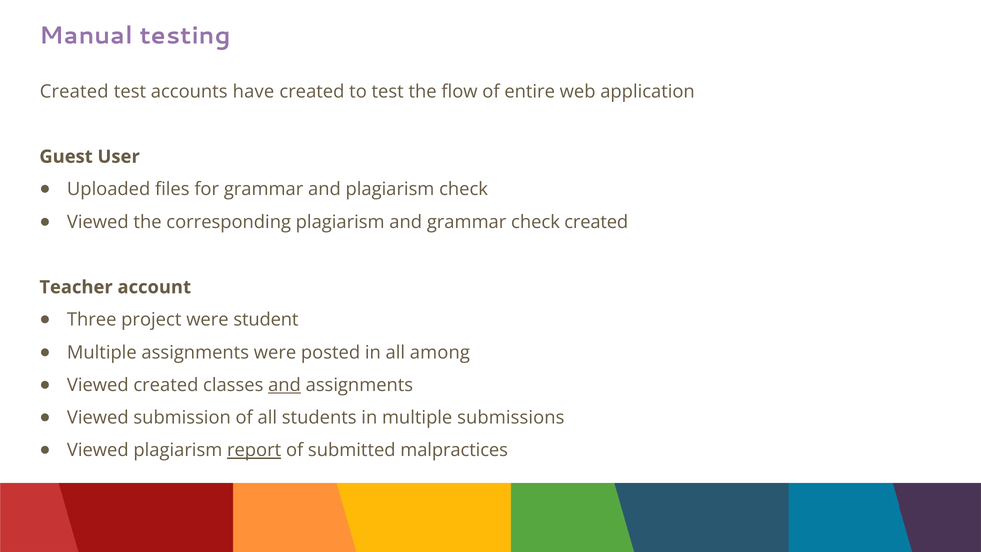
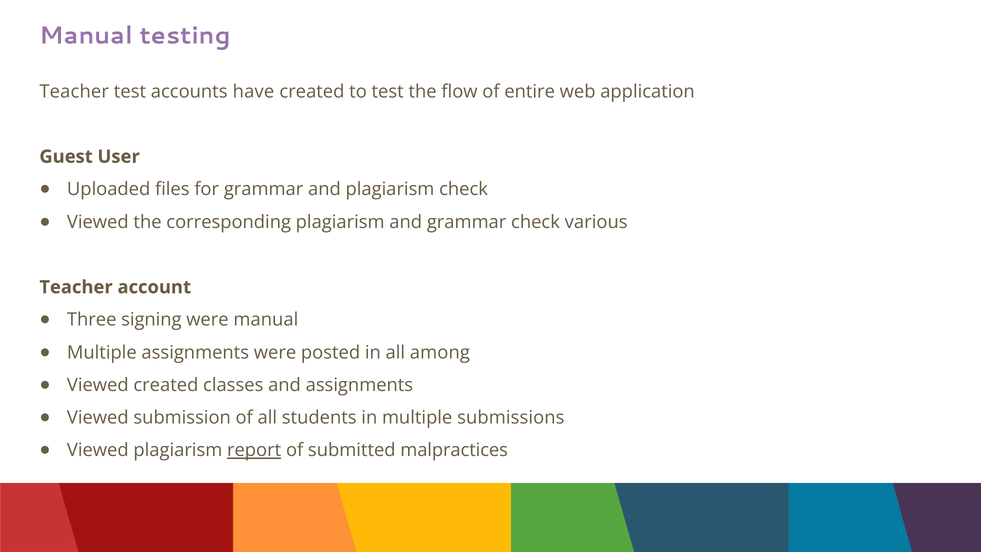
Created at (74, 91): Created -> Teacher
check created: created -> various
project: project -> signing
were student: student -> manual
and at (284, 385) underline: present -> none
